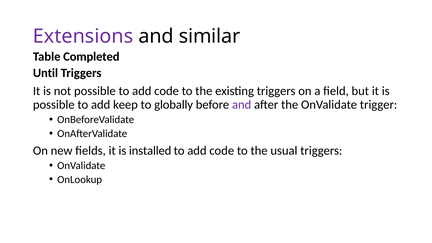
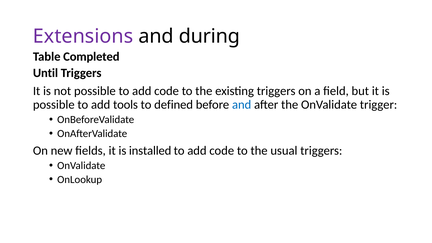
similar: similar -> during
keep: keep -> tools
globally: globally -> defined
and at (242, 105) colour: purple -> blue
